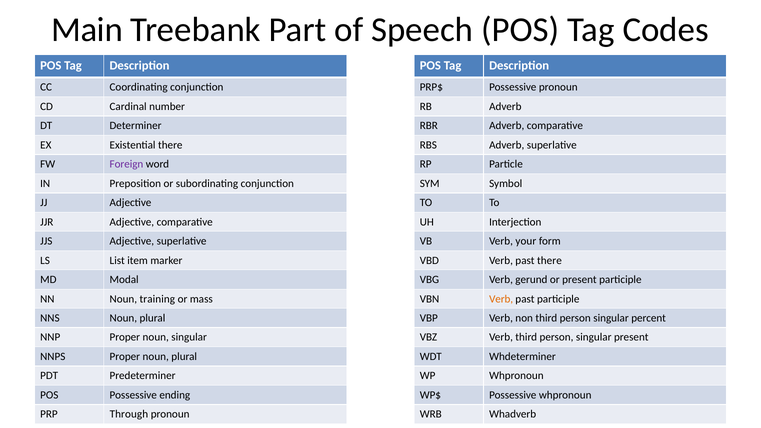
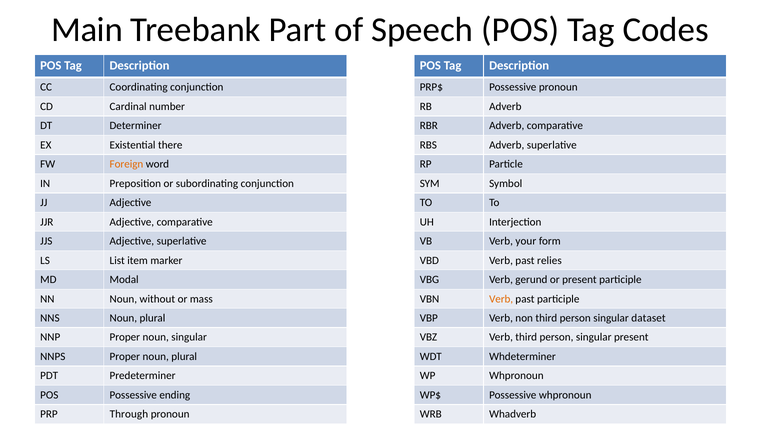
Foreign colour: purple -> orange
past there: there -> relies
training: training -> without
percent: percent -> dataset
